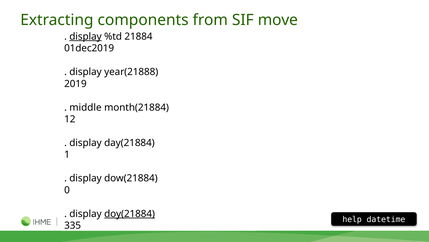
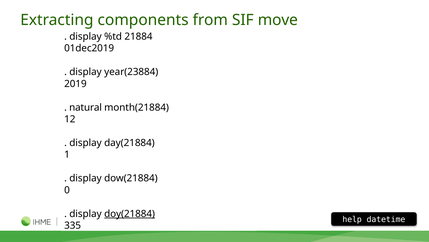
display at (86, 36) underline: present -> none
year(21888: year(21888 -> year(23884
middle: middle -> natural
